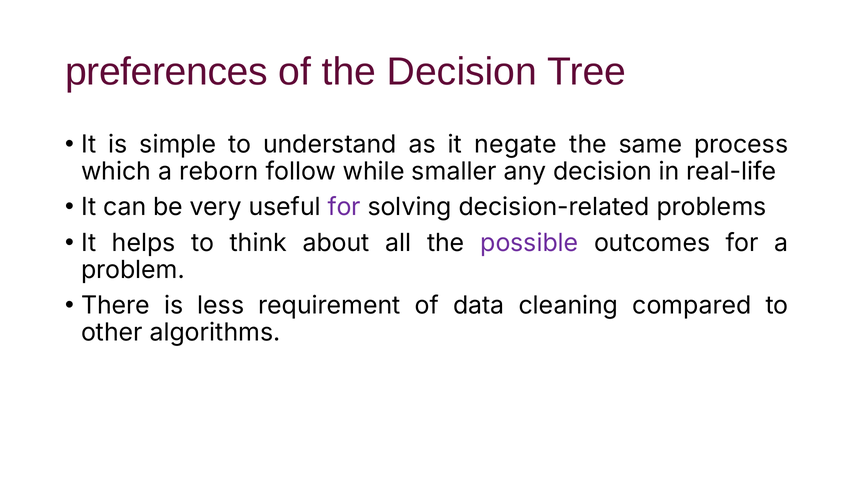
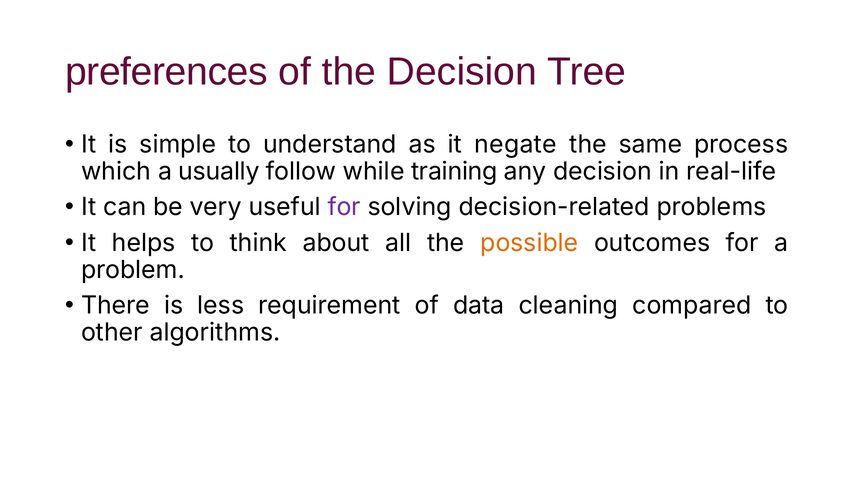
reborn: reborn -> usually
smaller: smaller -> training
possible colour: purple -> orange
